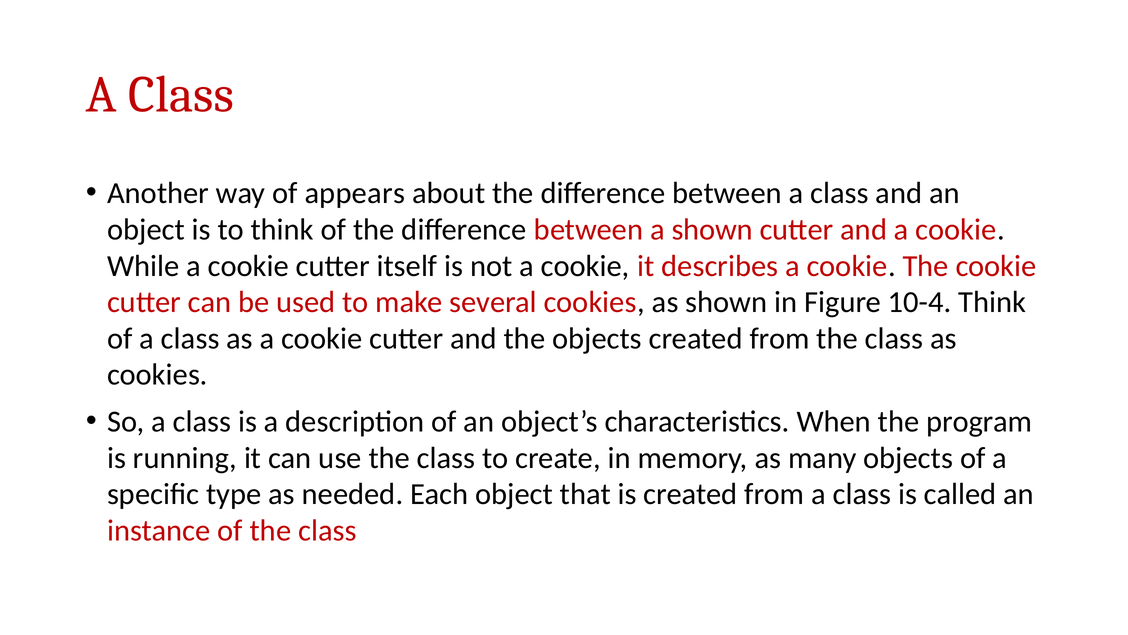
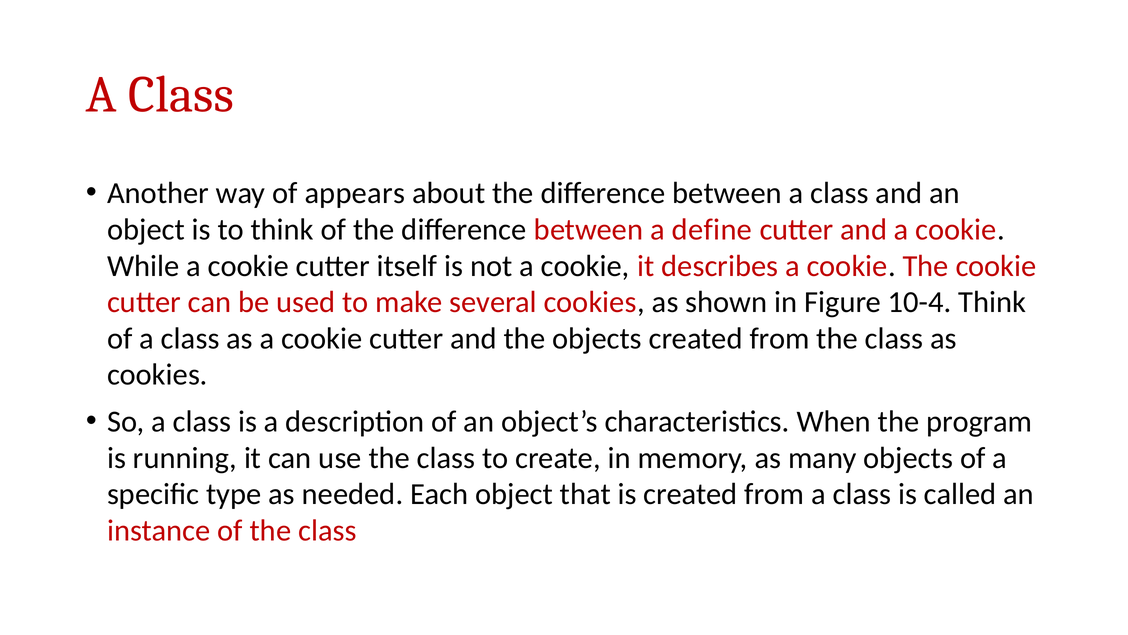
a shown: shown -> define
